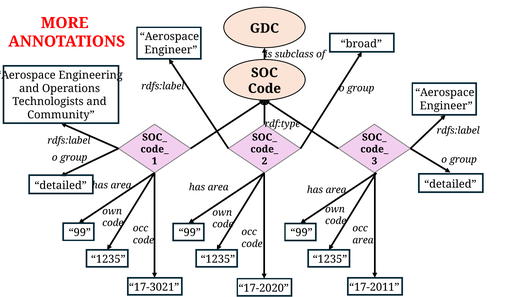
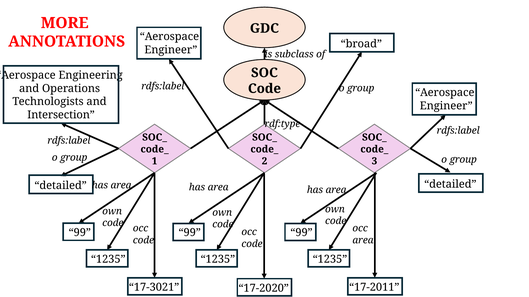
Community: Community -> Intersection
